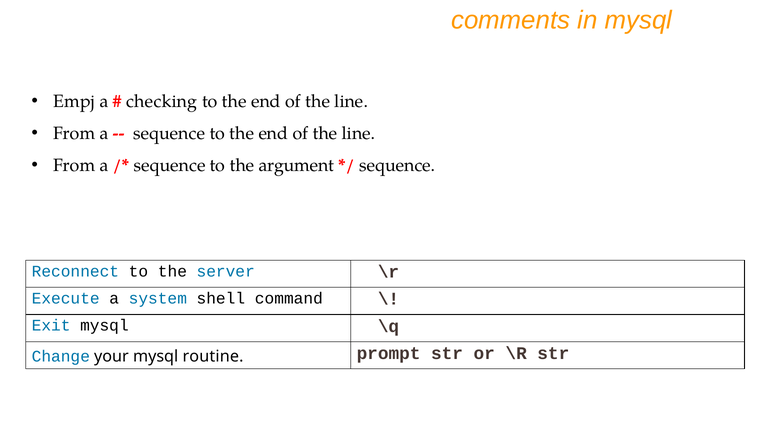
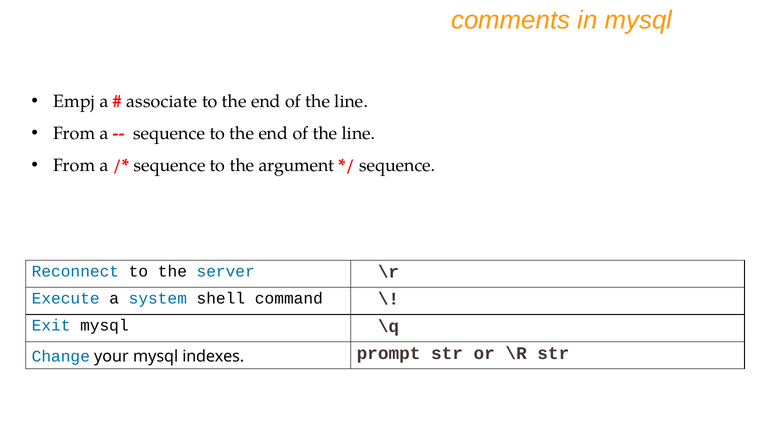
checking: checking -> associate
routine: routine -> indexes
